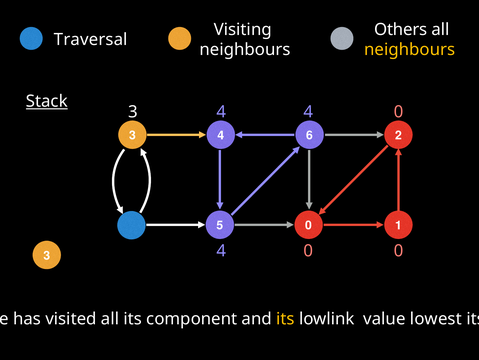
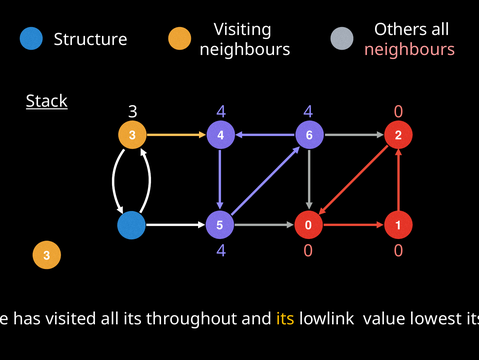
Traversal: Traversal -> Structure
neighbours at (410, 50) colour: yellow -> pink
component: component -> throughout
